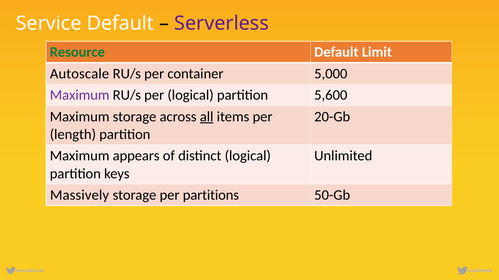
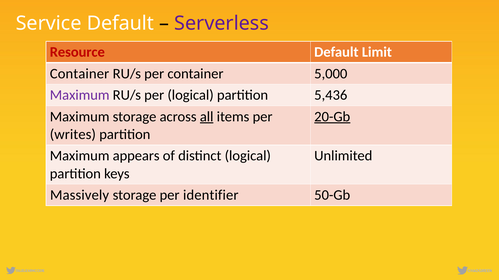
Resource colour: green -> red
Autoscale at (80, 74): Autoscale -> Container
5,600: 5,600 -> 5,436
20-Gb underline: none -> present
length: length -> writes
partitions: partitions -> identifier
